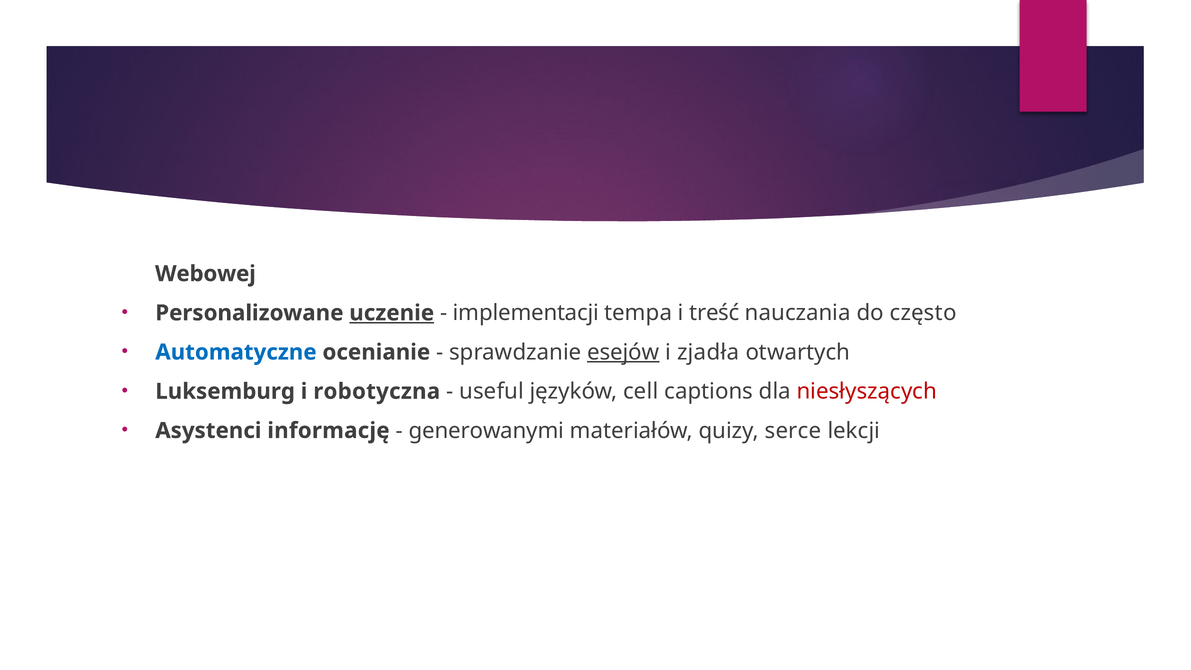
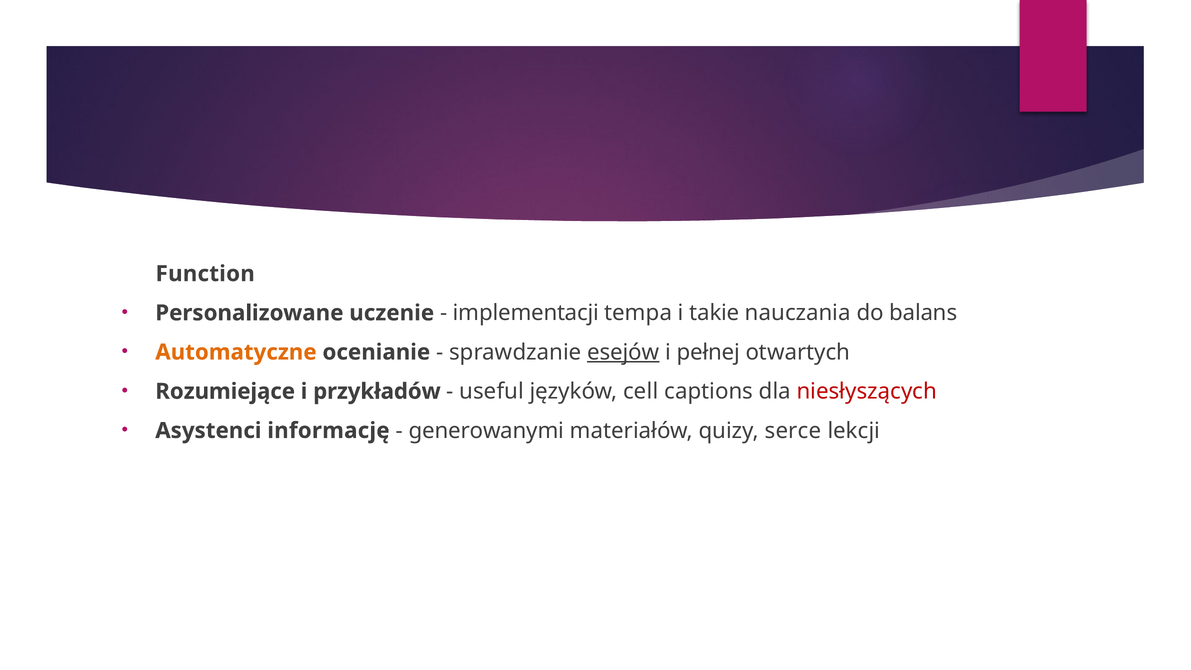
Webowej: Webowej -> Function
uczenie underline: present -> none
treść: treść -> takie
często: często -> balans
Automatyczne colour: blue -> orange
zjadła: zjadła -> pełnej
Luksemburg: Luksemburg -> Rozumiejące
robotyczna: robotyczna -> przykładów
